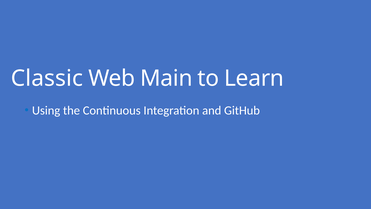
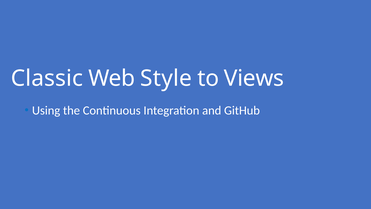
Main: Main -> Style
Learn: Learn -> Views
